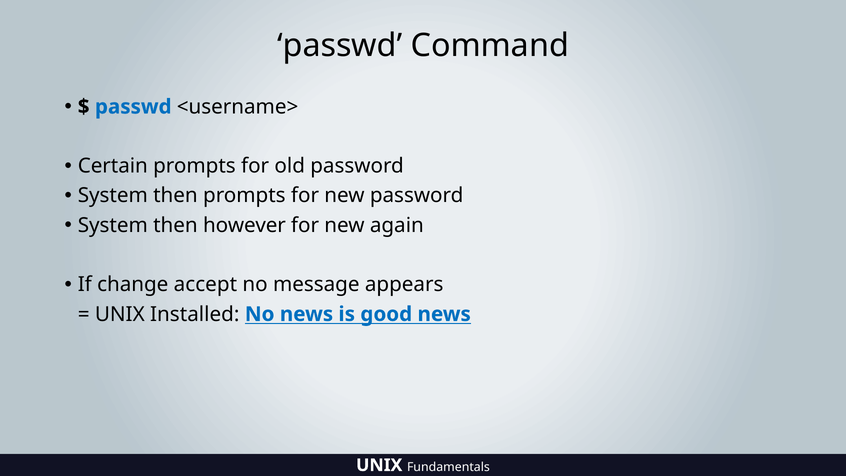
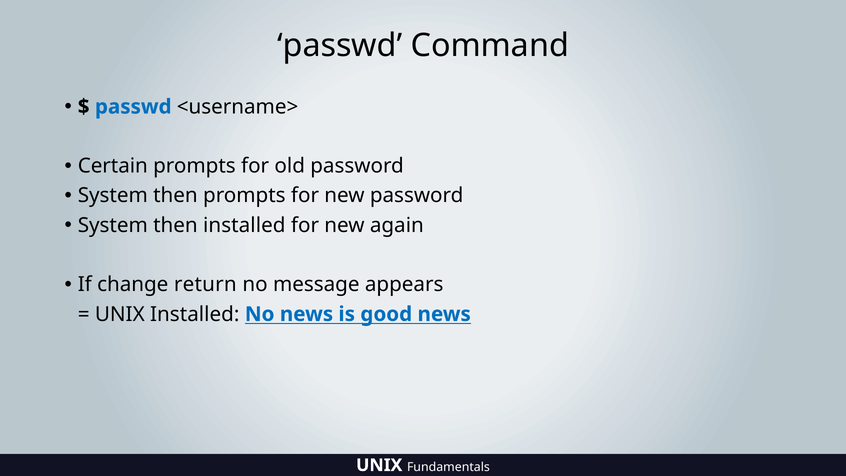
then however: however -> installed
accept: accept -> return
